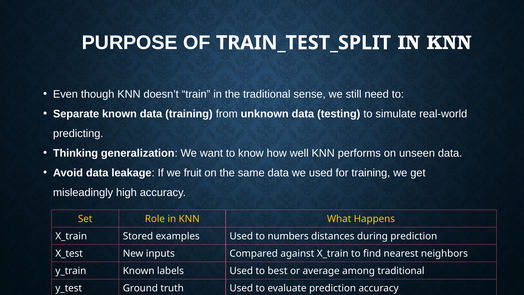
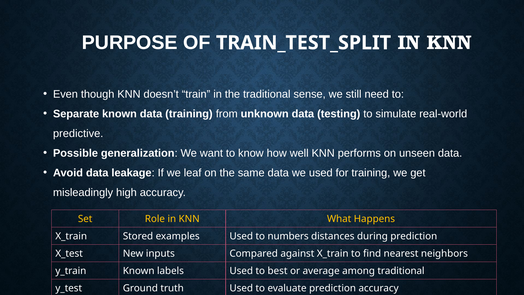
predicting: predicting -> predictive
Thinking: Thinking -> Possible
fruit: fruit -> leaf
